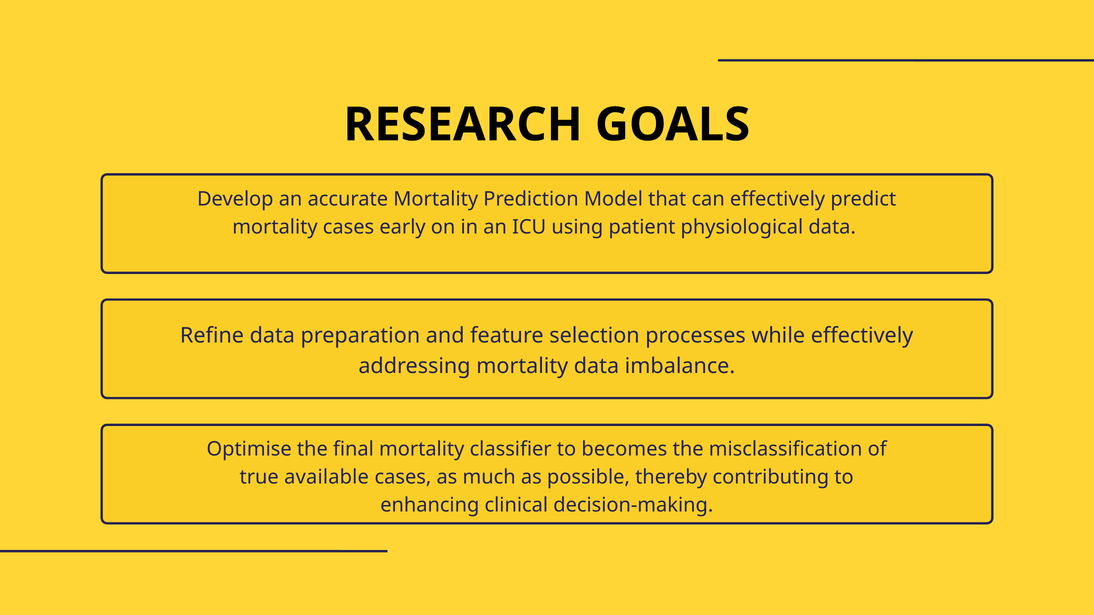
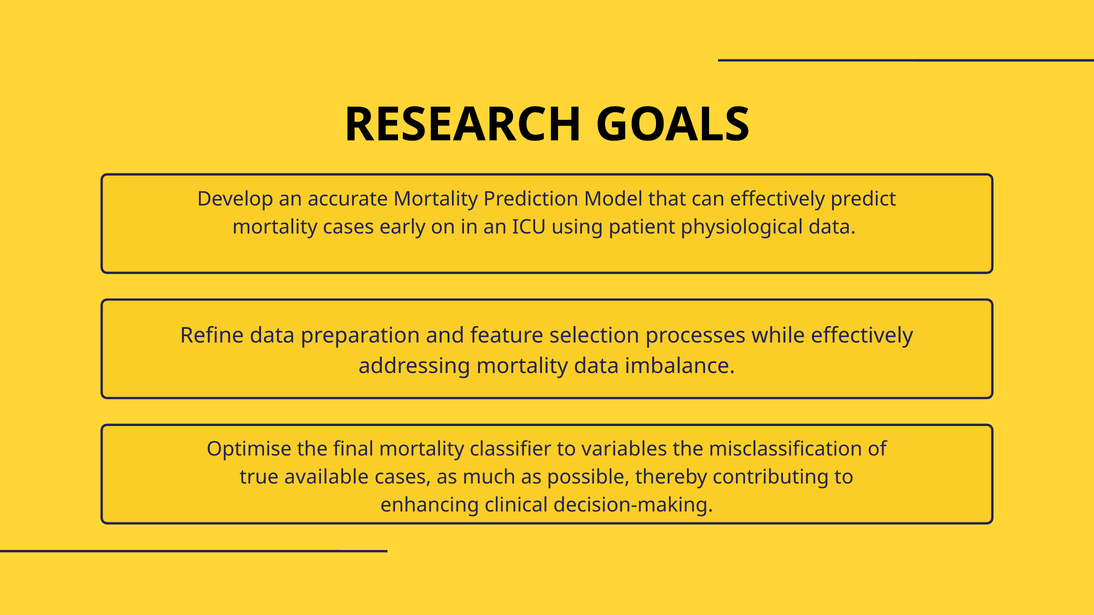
becomes: becomes -> variables
